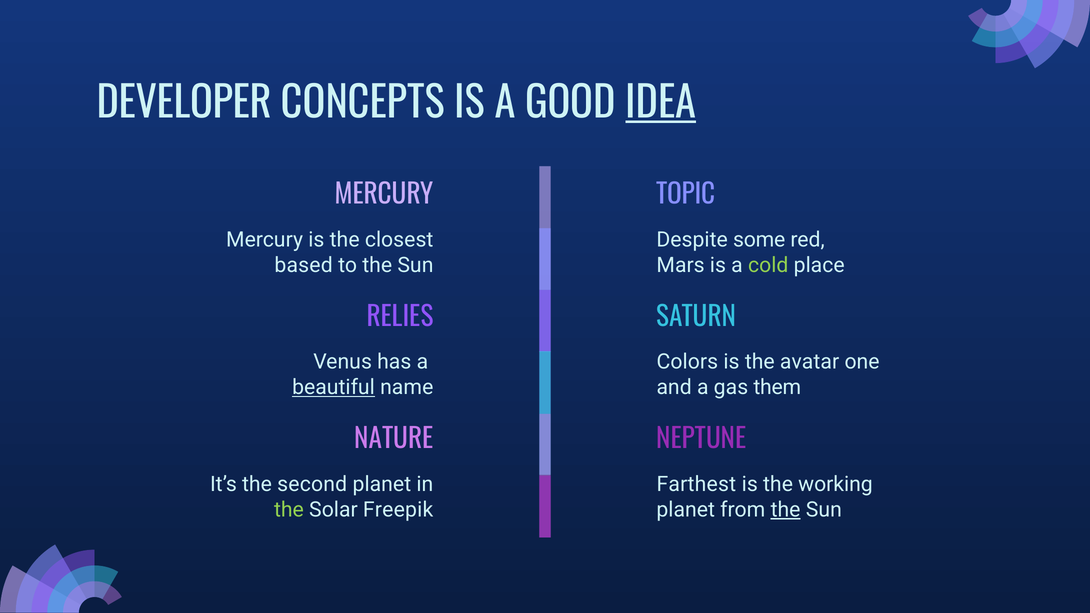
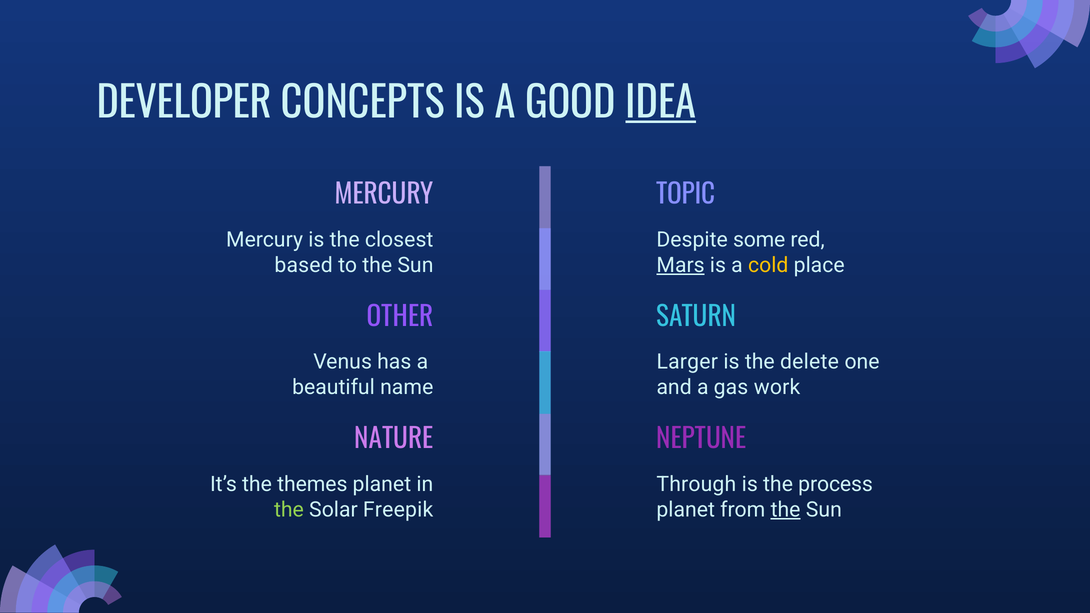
Mars underline: none -> present
cold colour: light green -> yellow
RELIES: RELIES -> OTHER
Colors: Colors -> Larger
avatar: avatar -> delete
beautiful underline: present -> none
them: them -> work
second: second -> themes
Farthest: Farthest -> Through
working: working -> process
